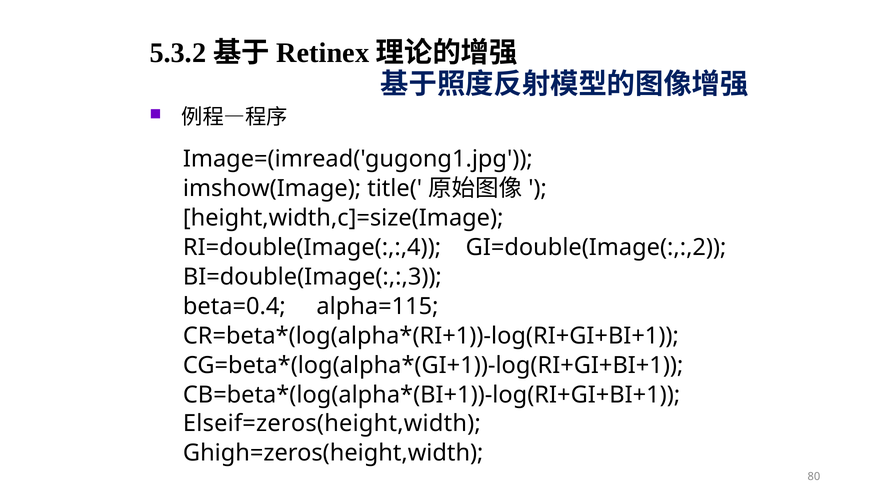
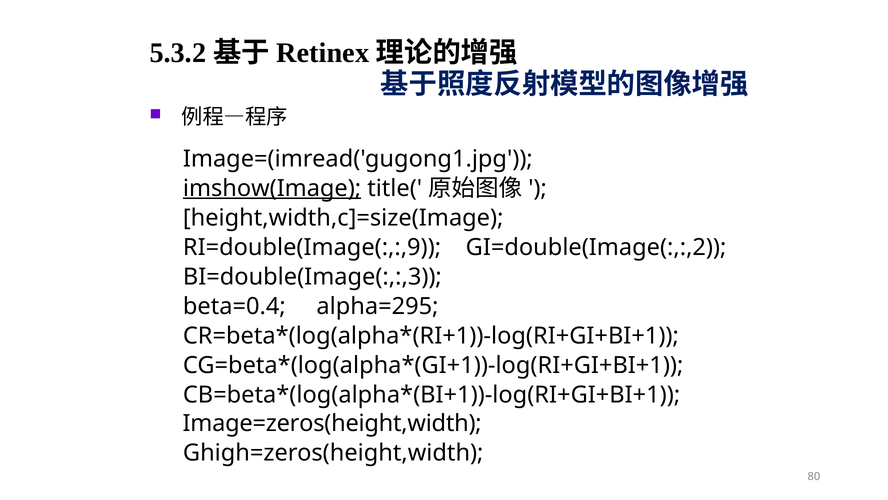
imshow(Image underline: none -> present
RI=double(Image(:,:,4: RI=double(Image(:,:,4 -> RI=double(Image(:,:,9
alpha=115: alpha=115 -> alpha=295
Elseif=zeros(height,width: Elseif=zeros(height,width -> Image=zeros(height,width
